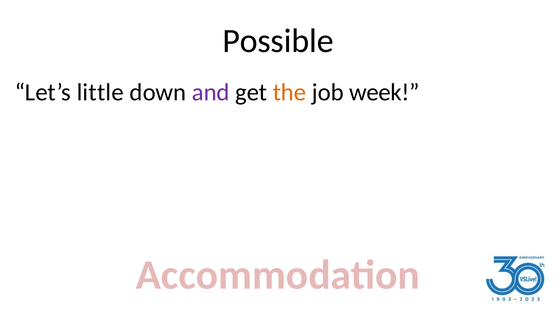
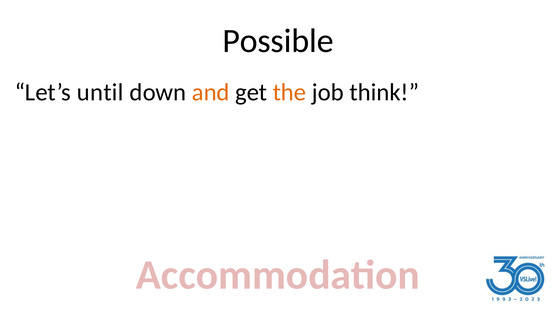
little: little -> until
and colour: purple -> orange
week: week -> think
